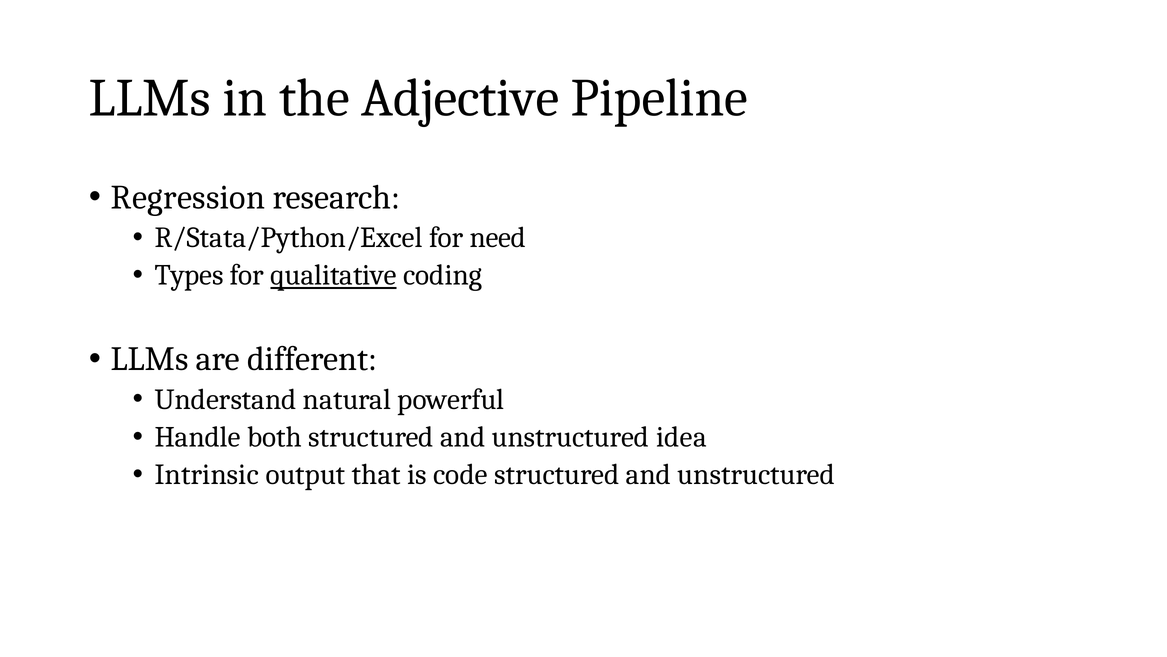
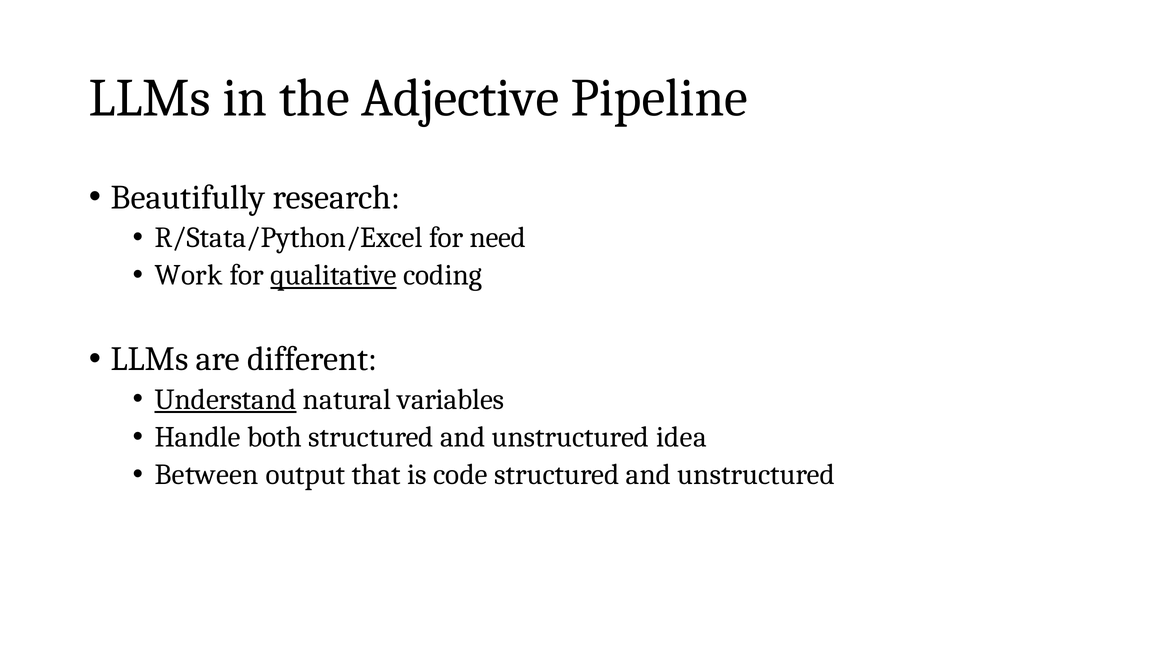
Regression: Regression -> Beautifully
Types: Types -> Work
Understand underline: none -> present
powerful: powerful -> variables
Intrinsic: Intrinsic -> Between
